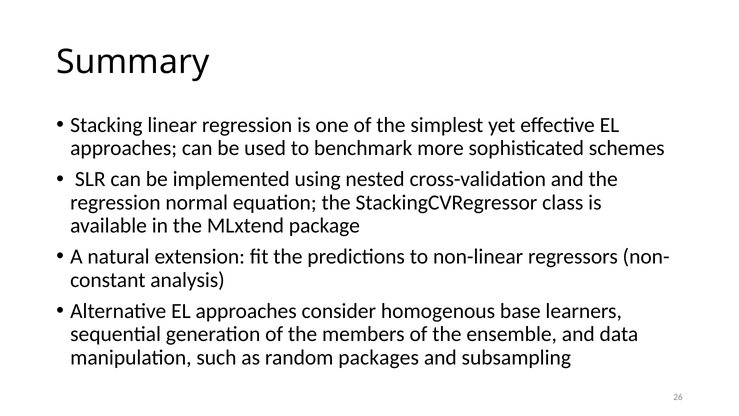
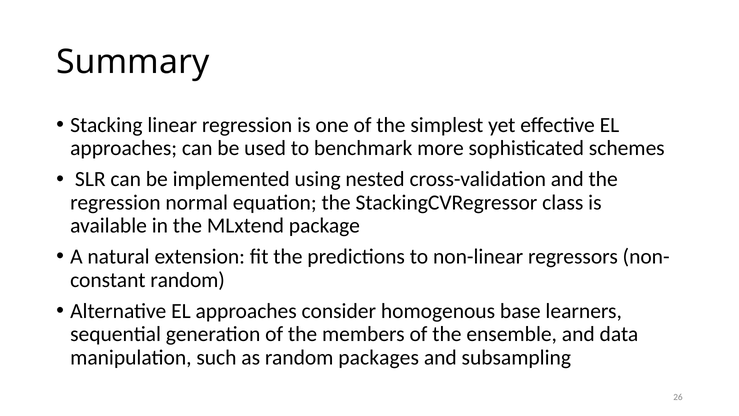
analysis at (188, 280): analysis -> random
